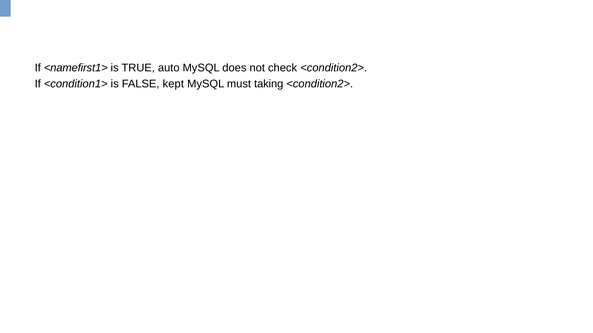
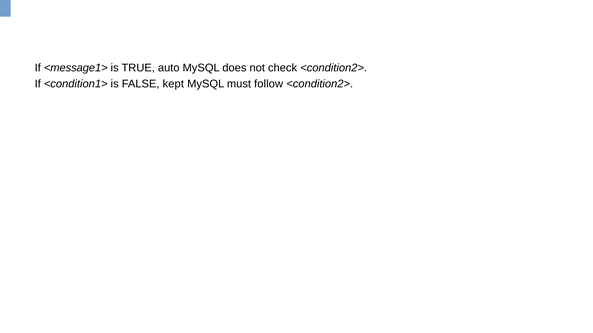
<namefirst1>: <namefirst1> -> <message1>
taking: taking -> follow
